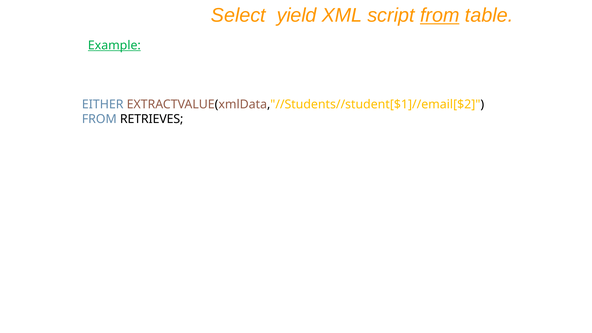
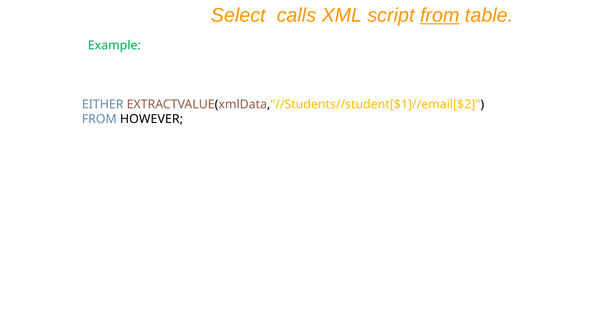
yield: yield -> calls
Example underline: present -> none
RETRIEVES: RETRIEVES -> HOWEVER
